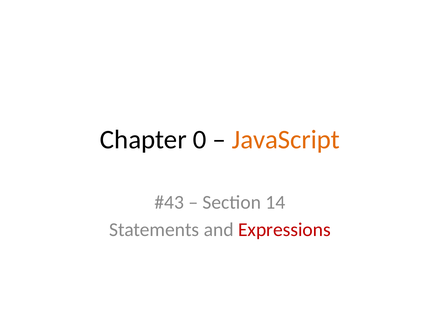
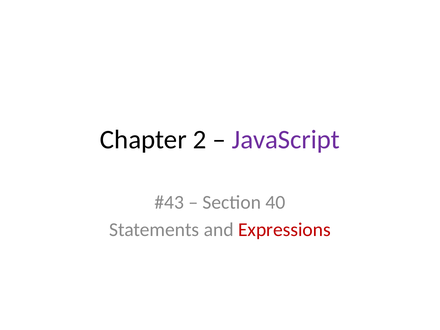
0: 0 -> 2
JavaScript colour: orange -> purple
14: 14 -> 40
